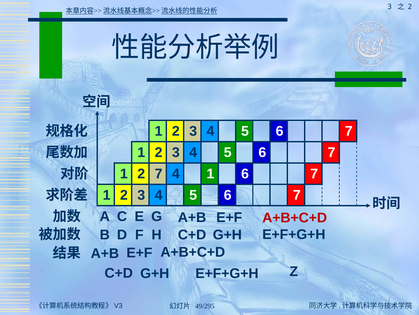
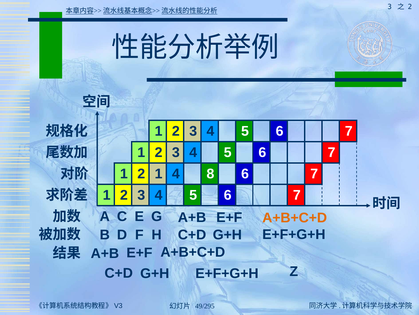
1 2 7: 7 -> 1
4 1: 1 -> 8
A+B+C+D at (295, 217) colour: red -> orange
